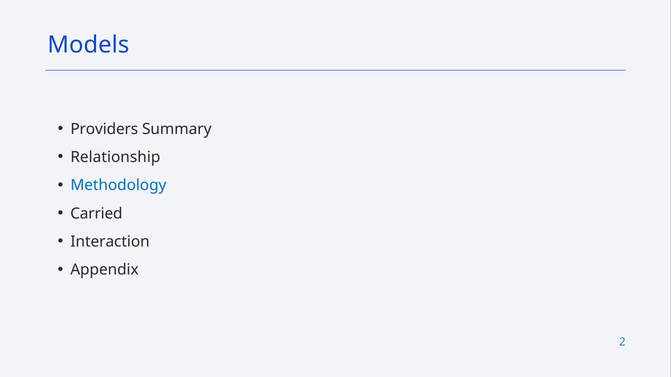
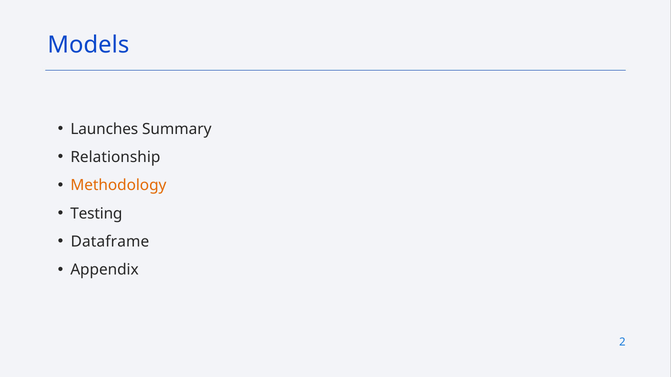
Providers: Providers -> Launches
Methodology colour: blue -> orange
Carried: Carried -> Testing
Interaction: Interaction -> Dataframe
